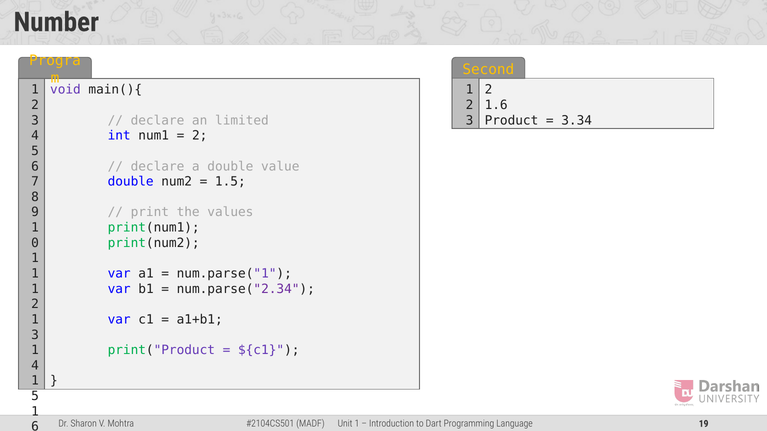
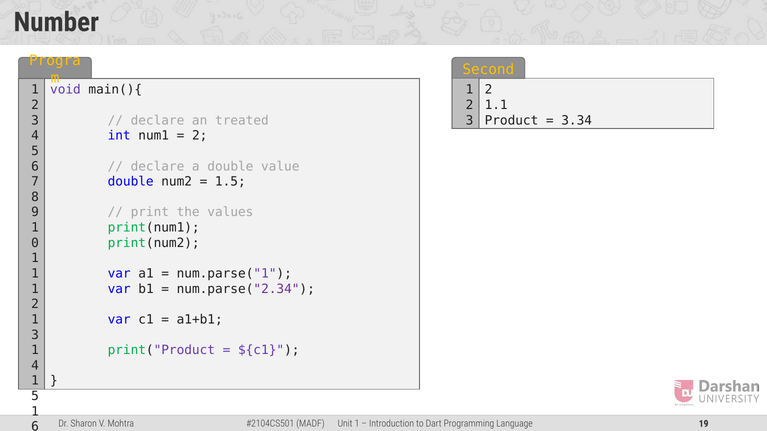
1.6: 1.6 -> 1.1
limited: limited -> treated
